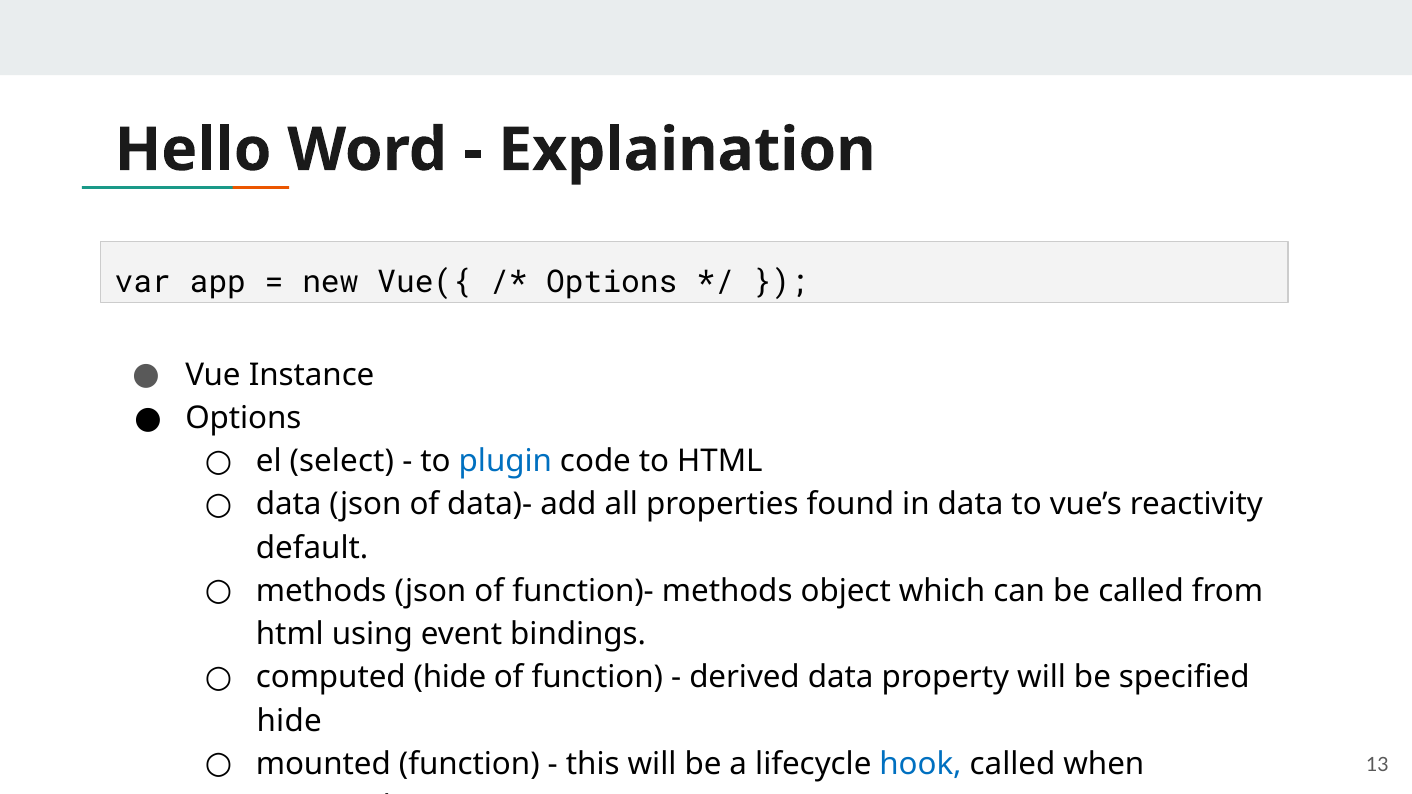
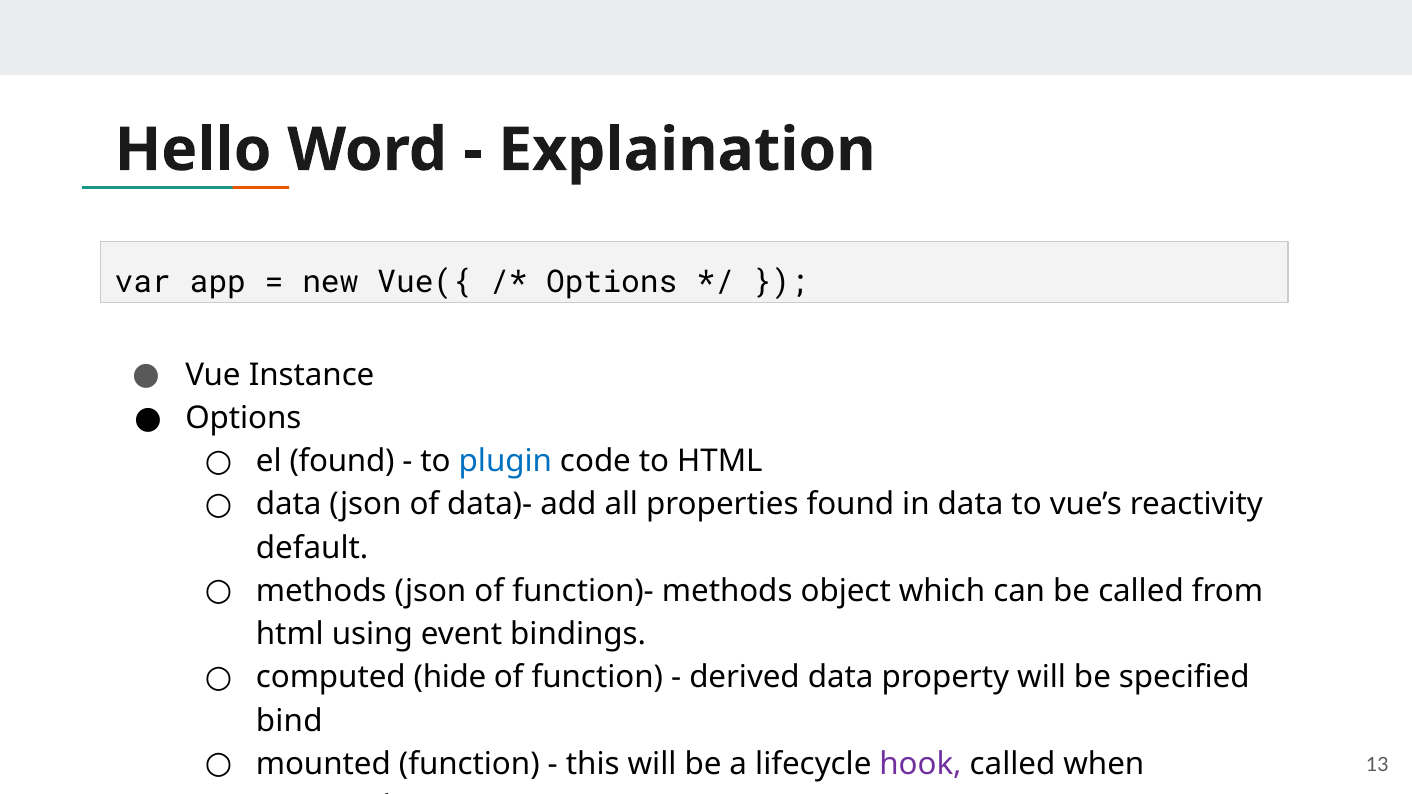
el select: select -> found
hide at (289, 721): hide -> bind
hook at (921, 764) colour: blue -> purple
